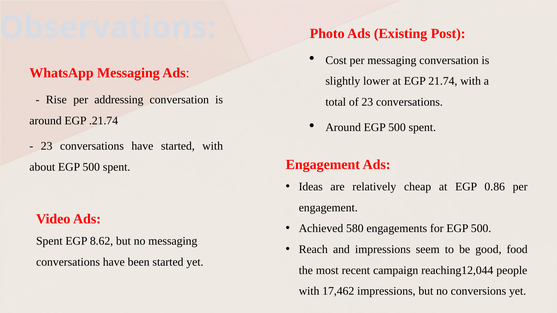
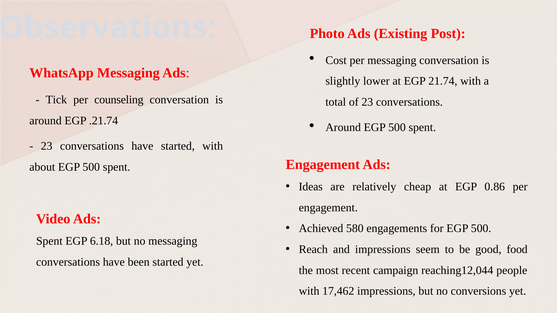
Rise: Rise -> Tick
addressing: addressing -> counseling
8.62: 8.62 -> 6.18
